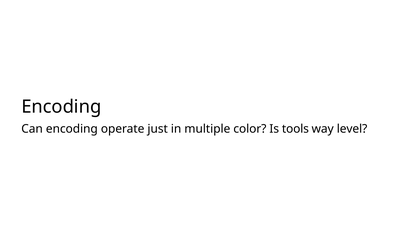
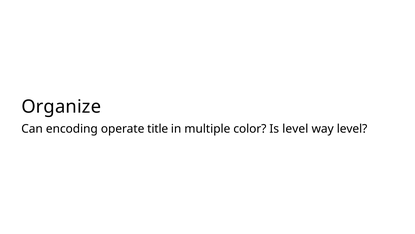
Encoding at (61, 107): Encoding -> Organize
just: just -> title
Is tools: tools -> level
